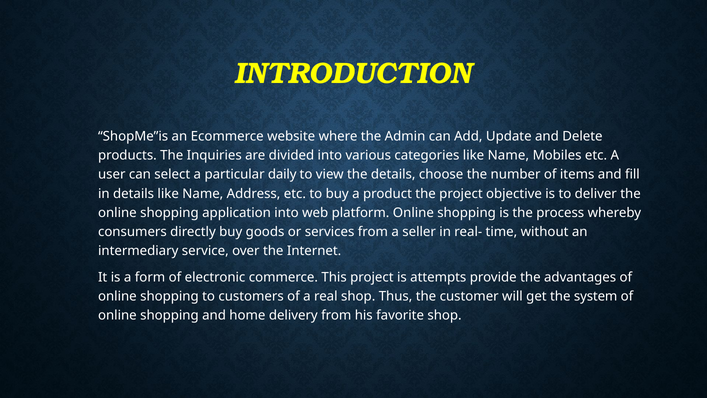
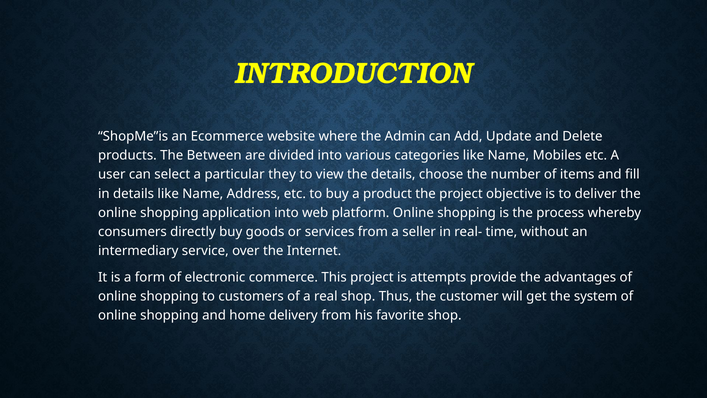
Inquiries: Inquiries -> Between
daily: daily -> they
